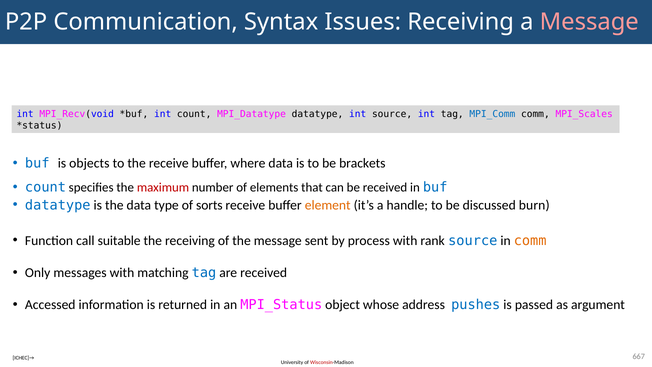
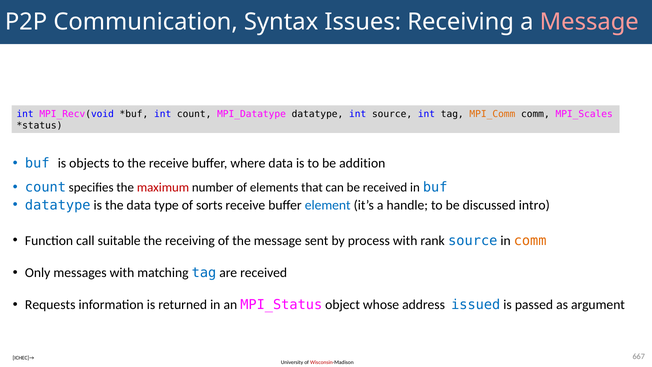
MPI_Comm colour: blue -> orange
brackets: brackets -> addition
element colour: orange -> blue
burn: burn -> intro
Accessed: Accessed -> Requests
pushes: pushes -> issued
